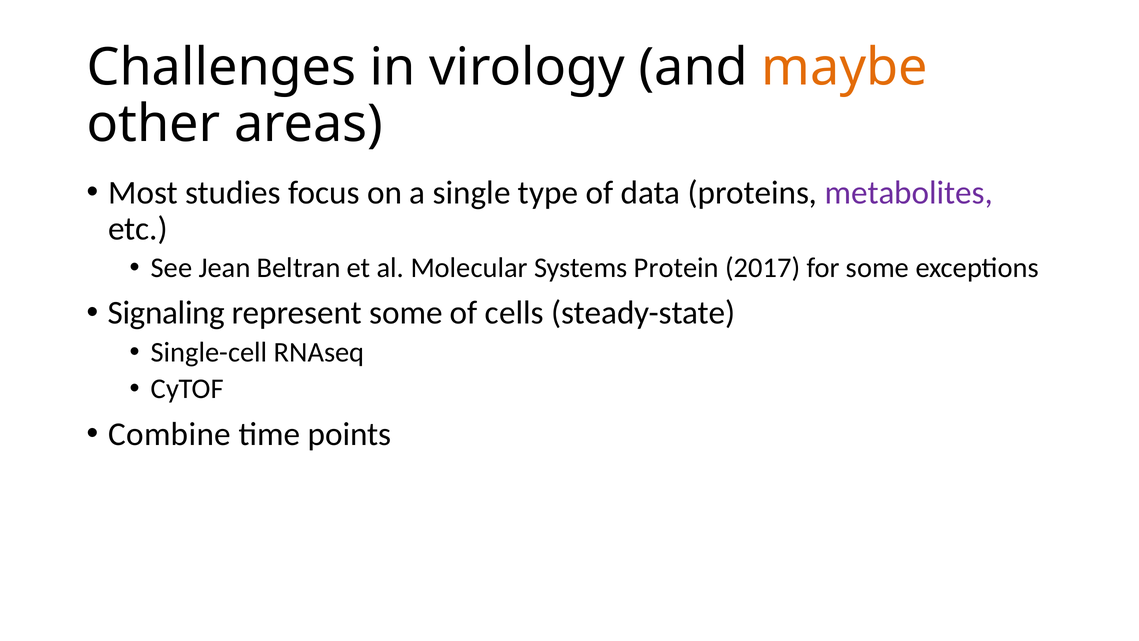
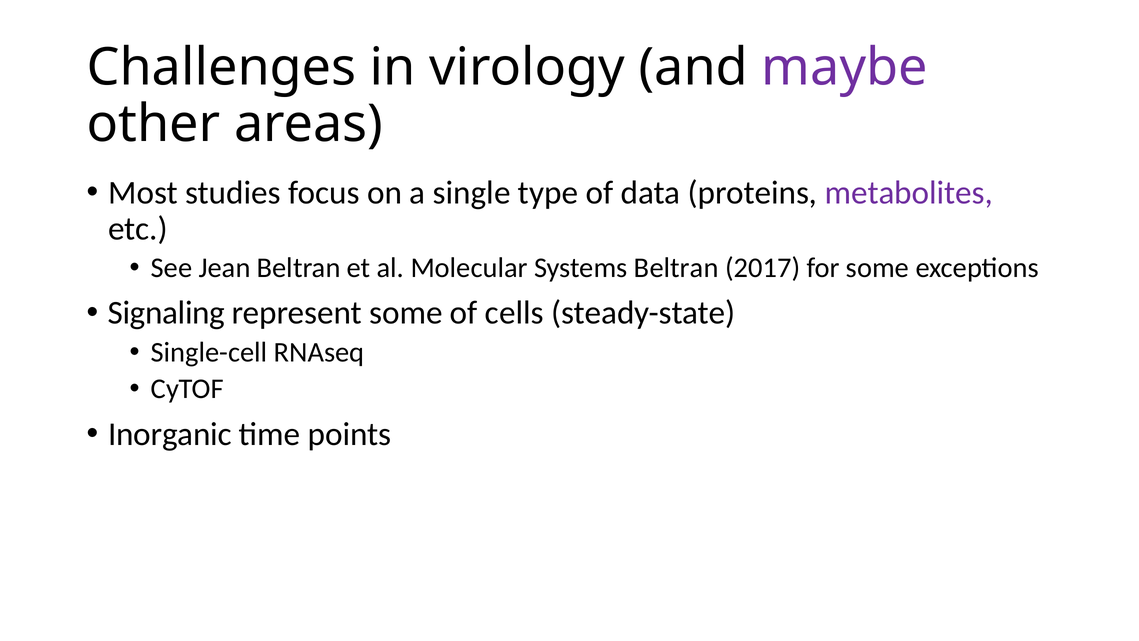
maybe colour: orange -> purple
Systems Protein: Protein -> Beltran
Combine: Combine -> Inorganic
